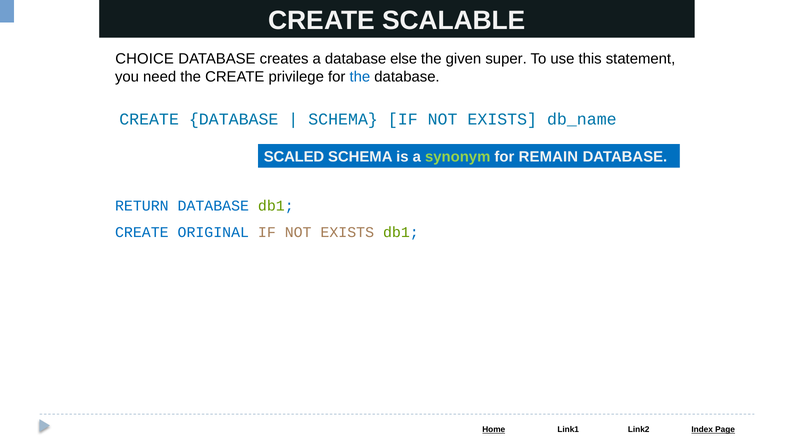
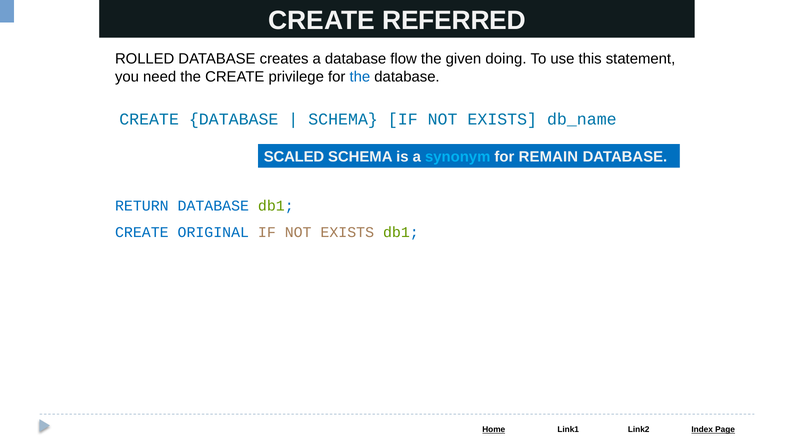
SCALABLE: SCALABLE -> REFERRED
CHOICE: CHOICE -> ROLLED
else: else -> flow
super: super -> doing
synonym colour: light green -> light blue
